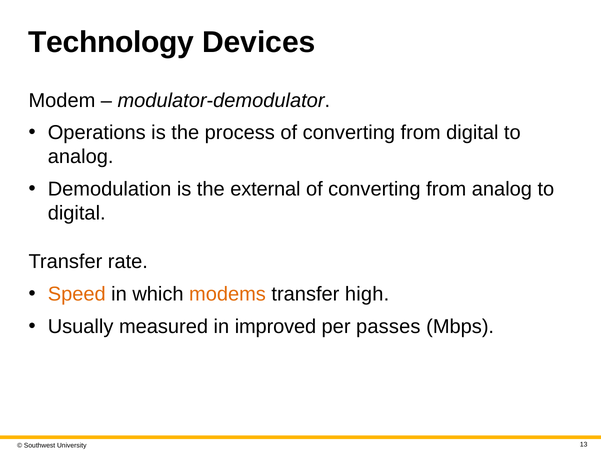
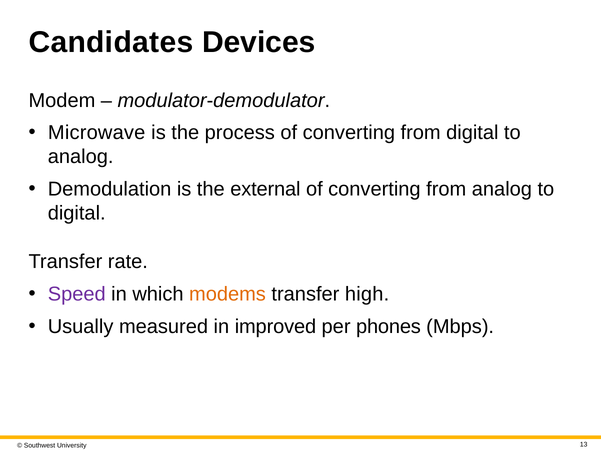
Technology: Technology -> Candidates
Operations: Operations -> Microwave
Speed colour: orange -> purple
passes: passes -> phones
